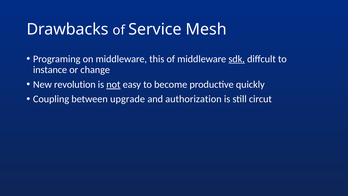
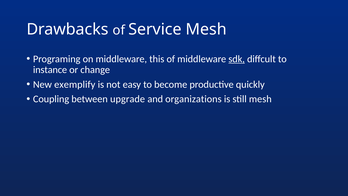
revolution: revolution -> exemplify
not underline: present -> none
authorization: authorization -> organizations
still circut: circut -> mesh
